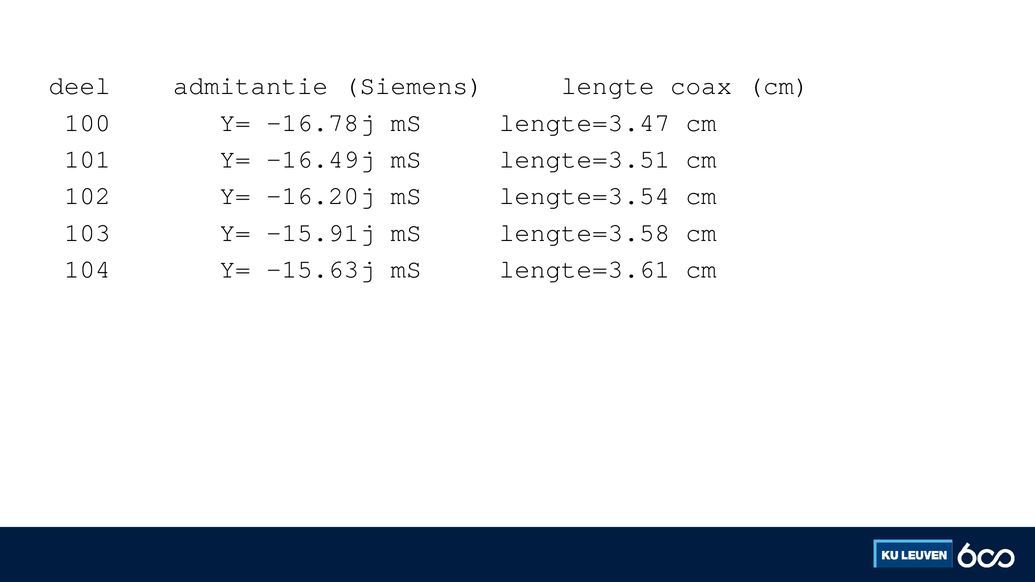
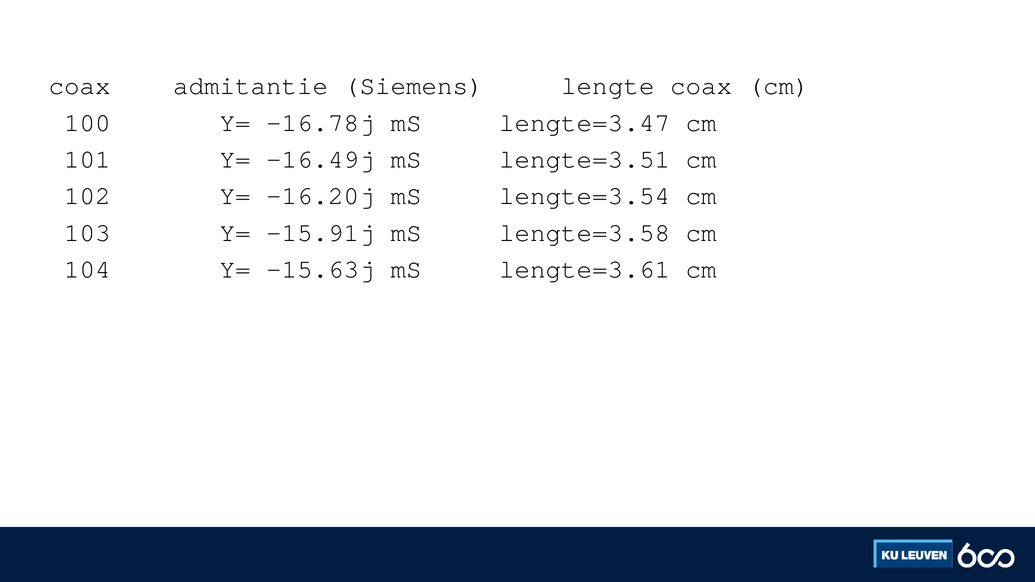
deel at (80, 86): deel -> coax
